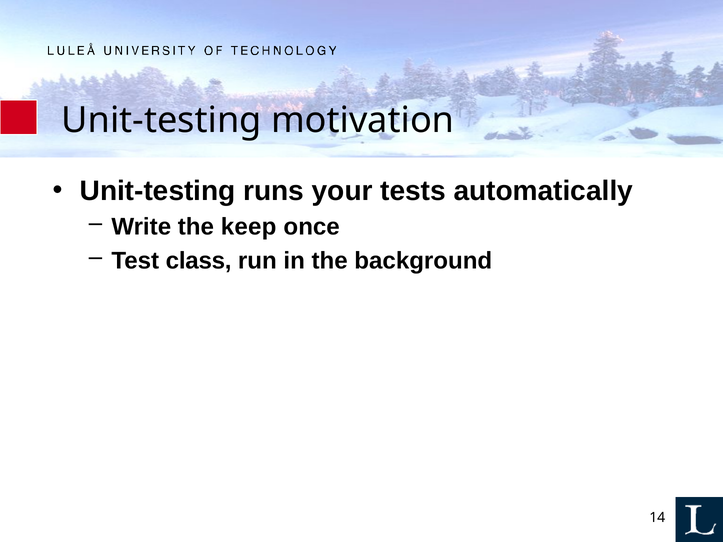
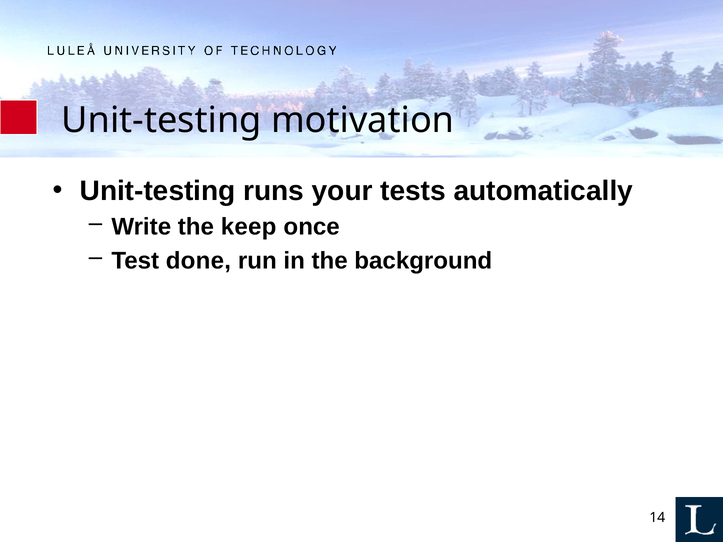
class: class -> done
